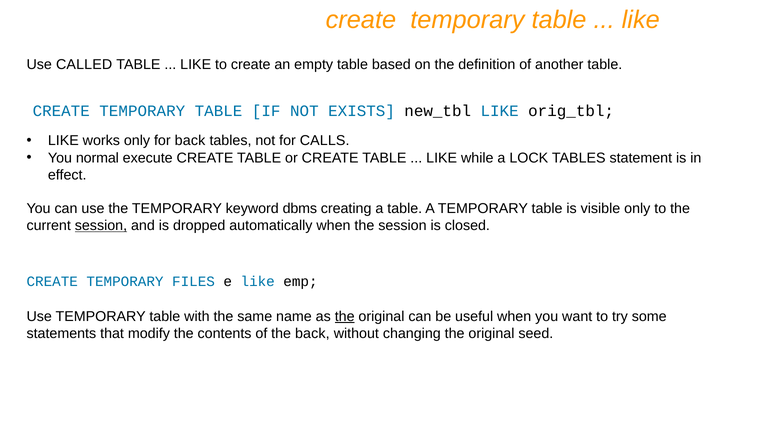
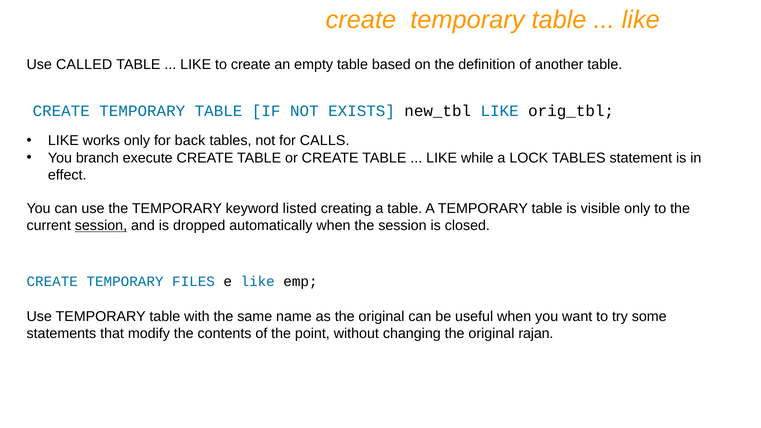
normal: normal -> branch
dbms: dbms -> listed
the at (345, 316) underline: present -> none
the back: back -> point
seed: seed -> rajan
